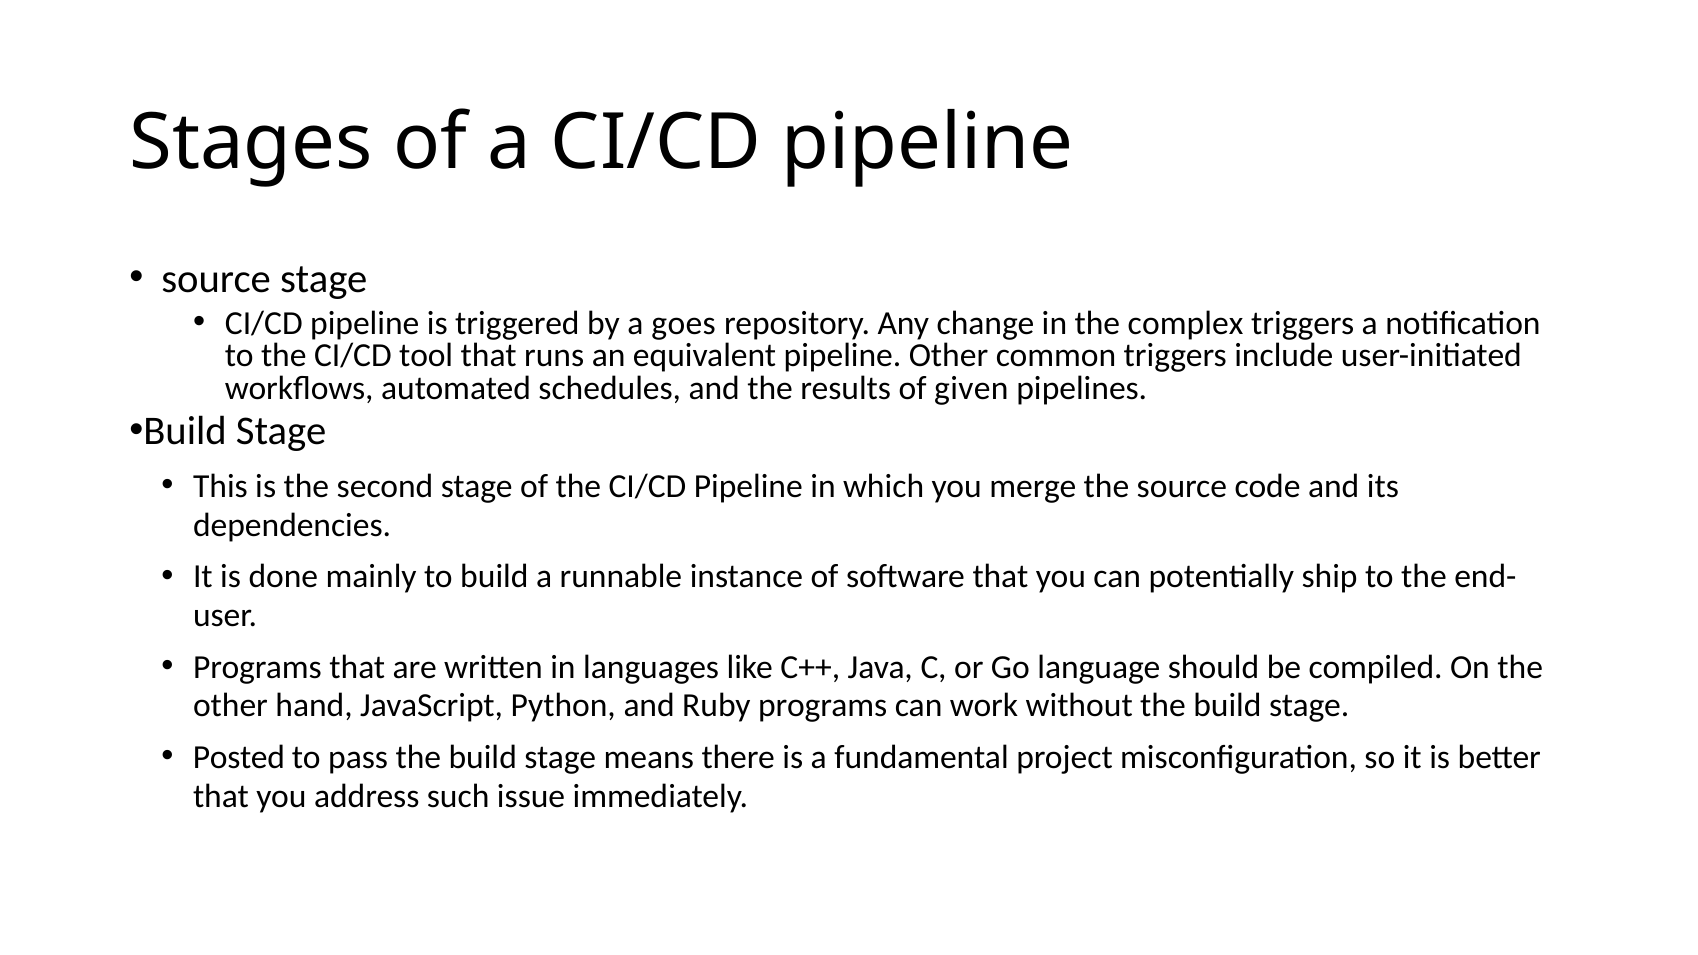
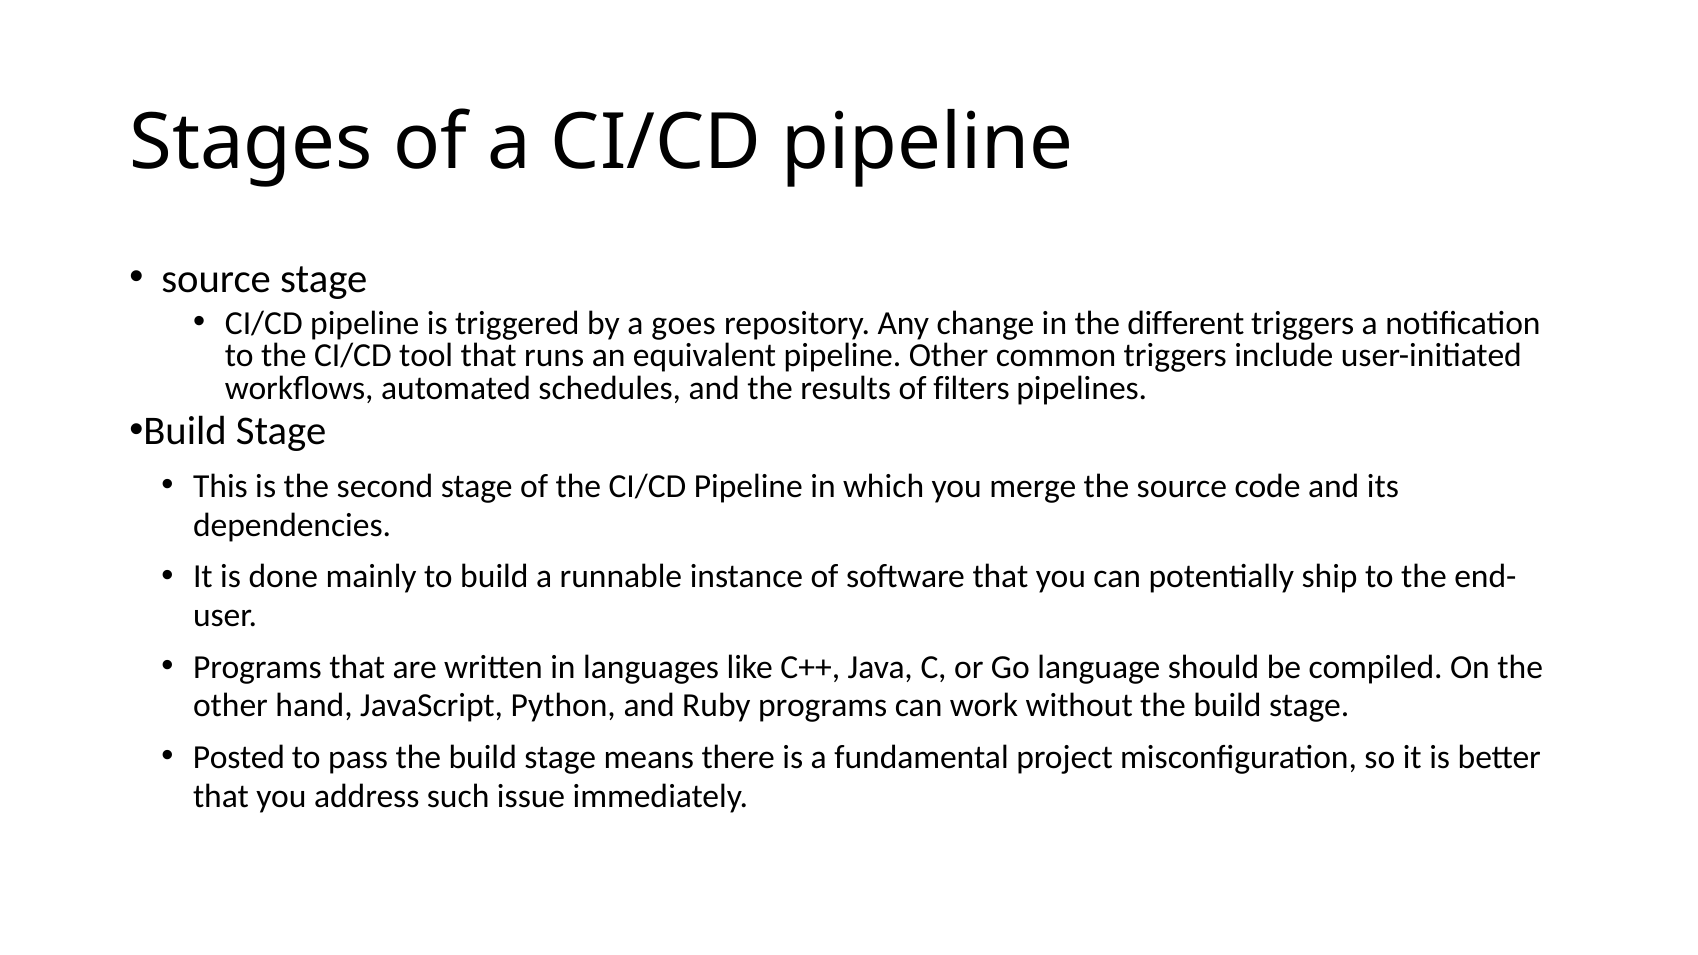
complex: complex -> different
given: given -> filters
